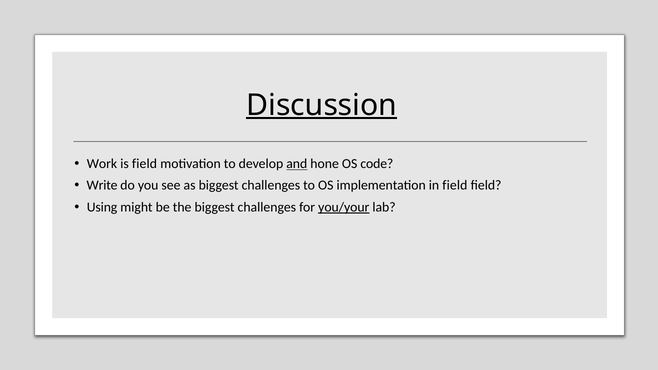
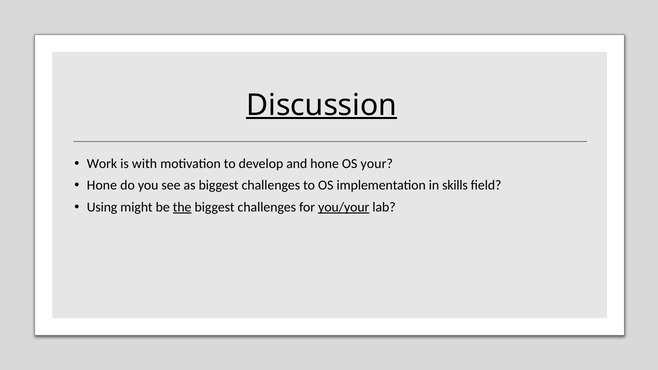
is field: field -> with
and underline: present -> none
code: code -> your
Write at (102, 186): Write -> Hone
in field: field -> skills
the underline: none -> present
